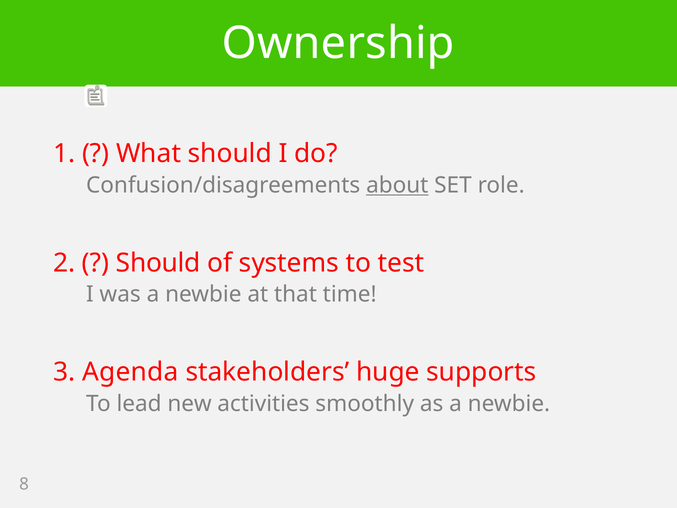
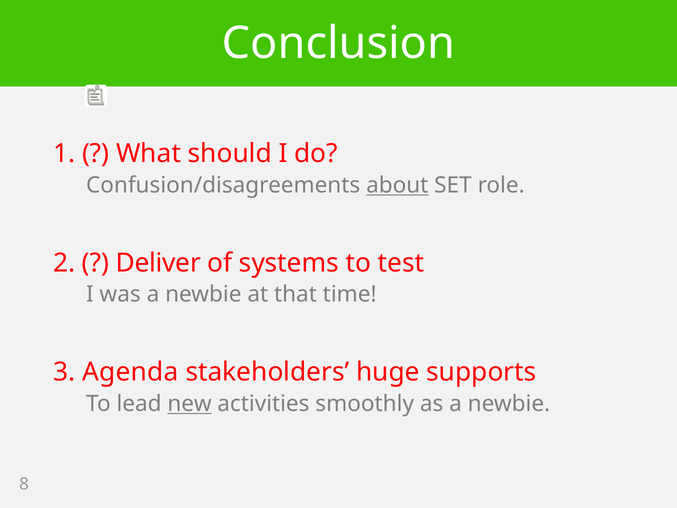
Ownership: Ownership -> Conclusion
Should at (158, 263): Should -> Deliver
new underline: none -> present
